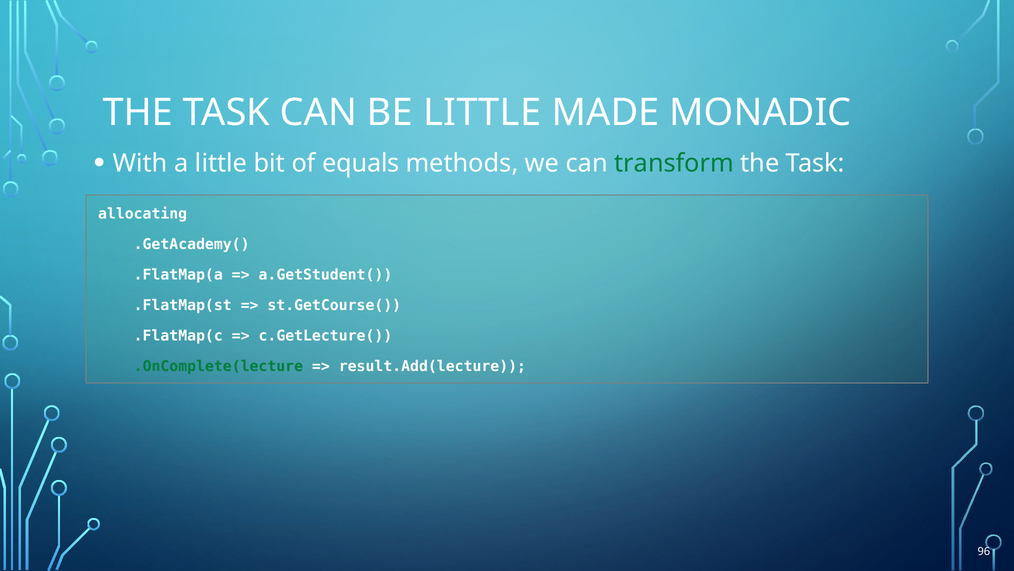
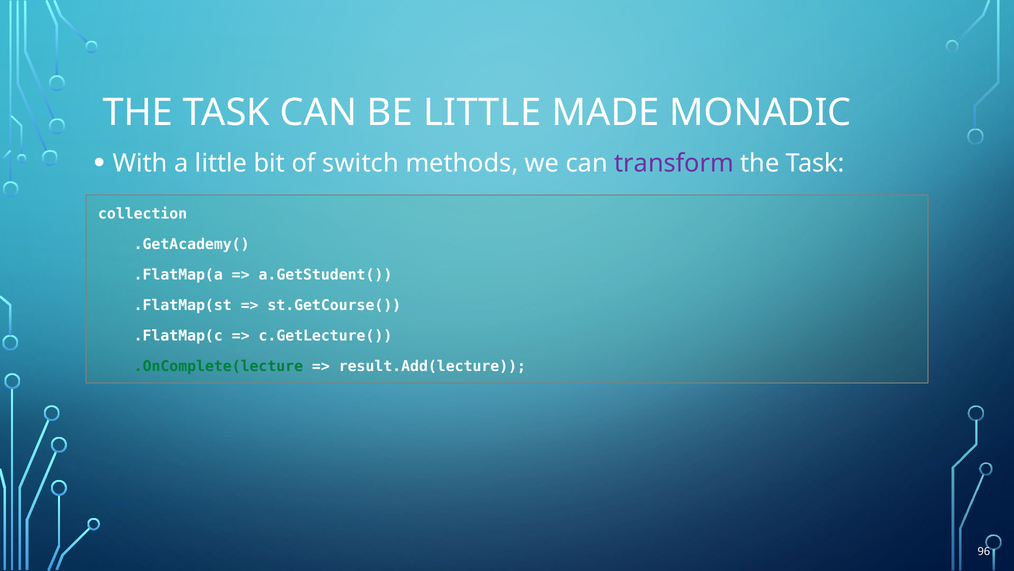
equals: equals -> switch
transform colour: green -> purple
allocating: allocating -> collection
